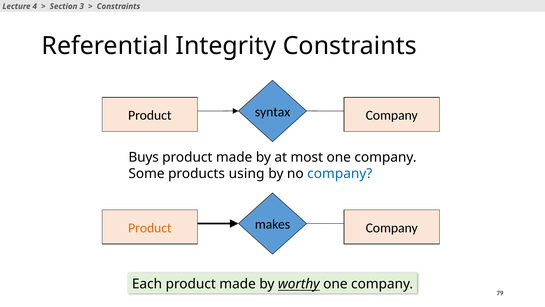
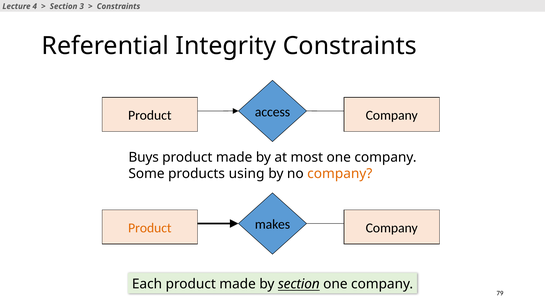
syntax: syntax -> access
company at (340, 173) colour: blue -> orange
by worthy: worthy -> section
